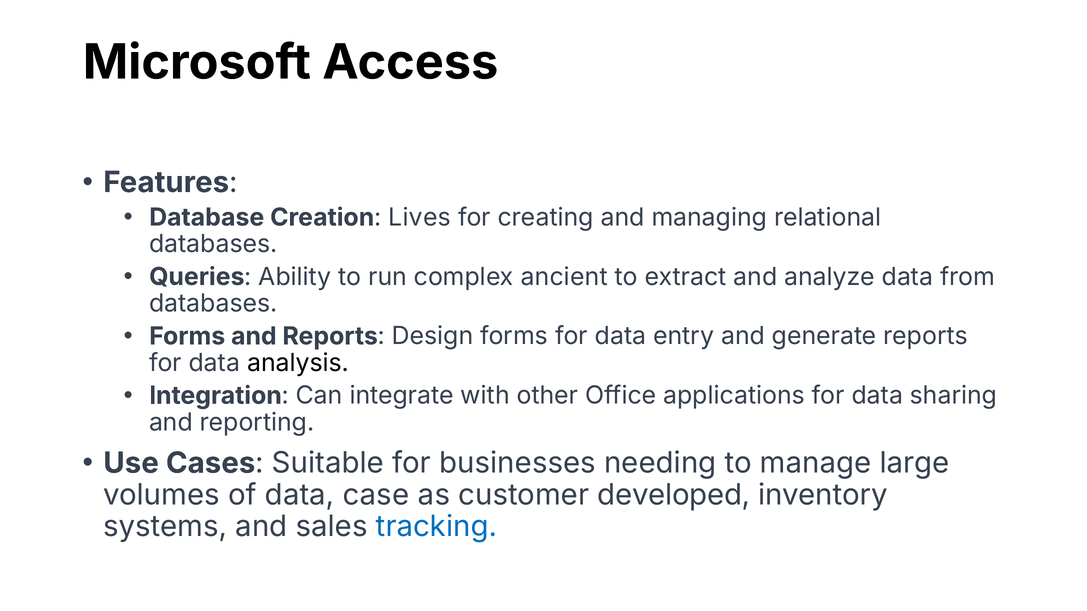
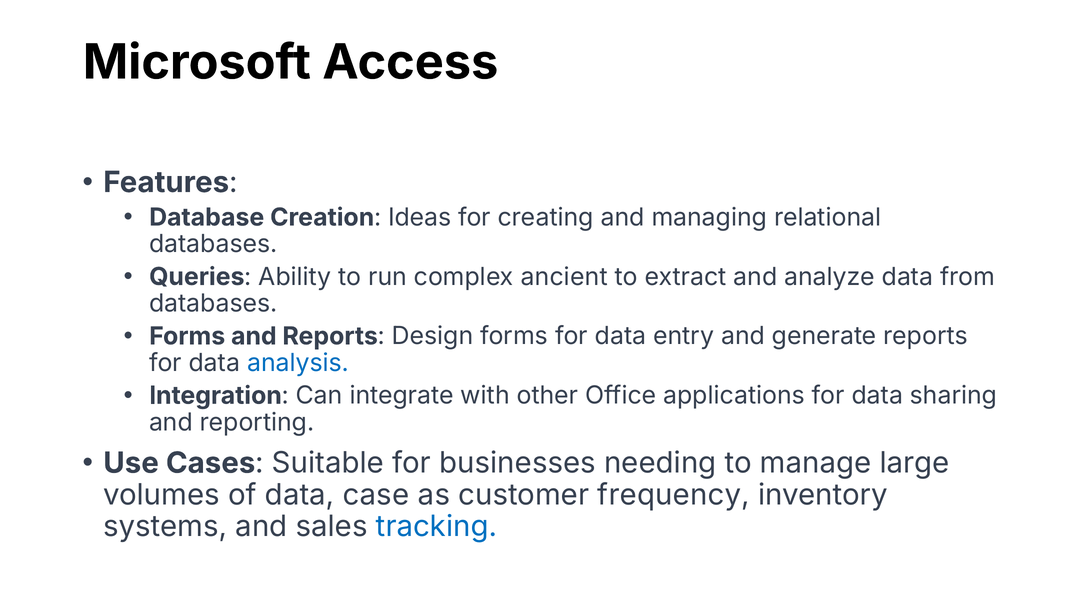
Lives: Lives -> Ideas
analysis colour: black -> blue
developed: developed -> frequency
